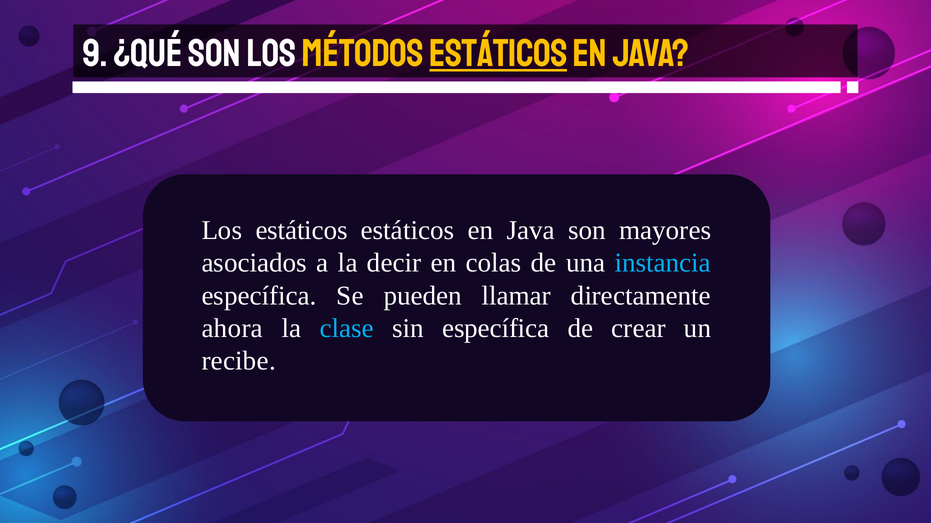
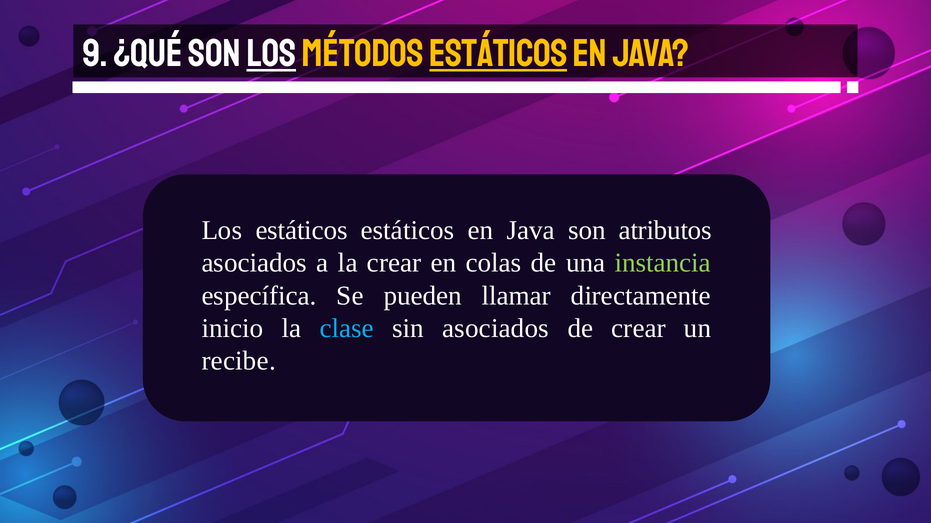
los at (271, 54) underline: none -> present
mayores: mayores -> atributos
la decir: decir -> crear
instancia colour: light blue -> light green
ahora: ahora -> inicio
sin específica: específica -> asociados
